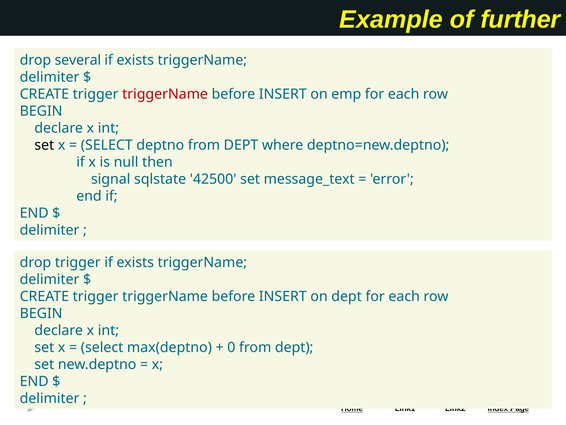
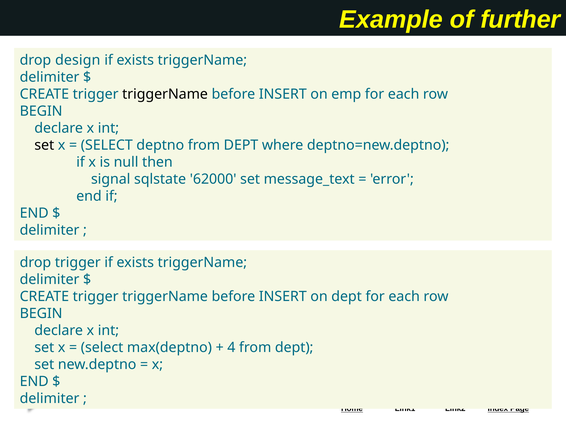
several: several -> design
triggerName at (165, 94) colour: red -> black
42500: 42500 -> 62000
0: 0 -> 4
